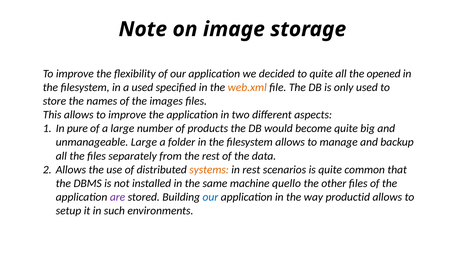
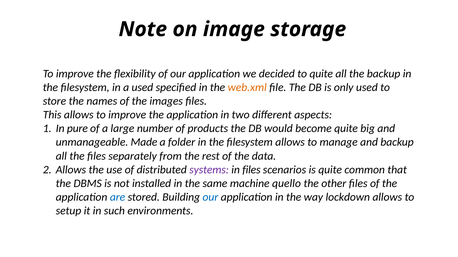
the opened: opened -> backup
unmanageable Large: Large -> Made
systems colour: orange -> purple
in rest: rest -> files
are colour: purple -> blue
productid: productid -> lockdown
